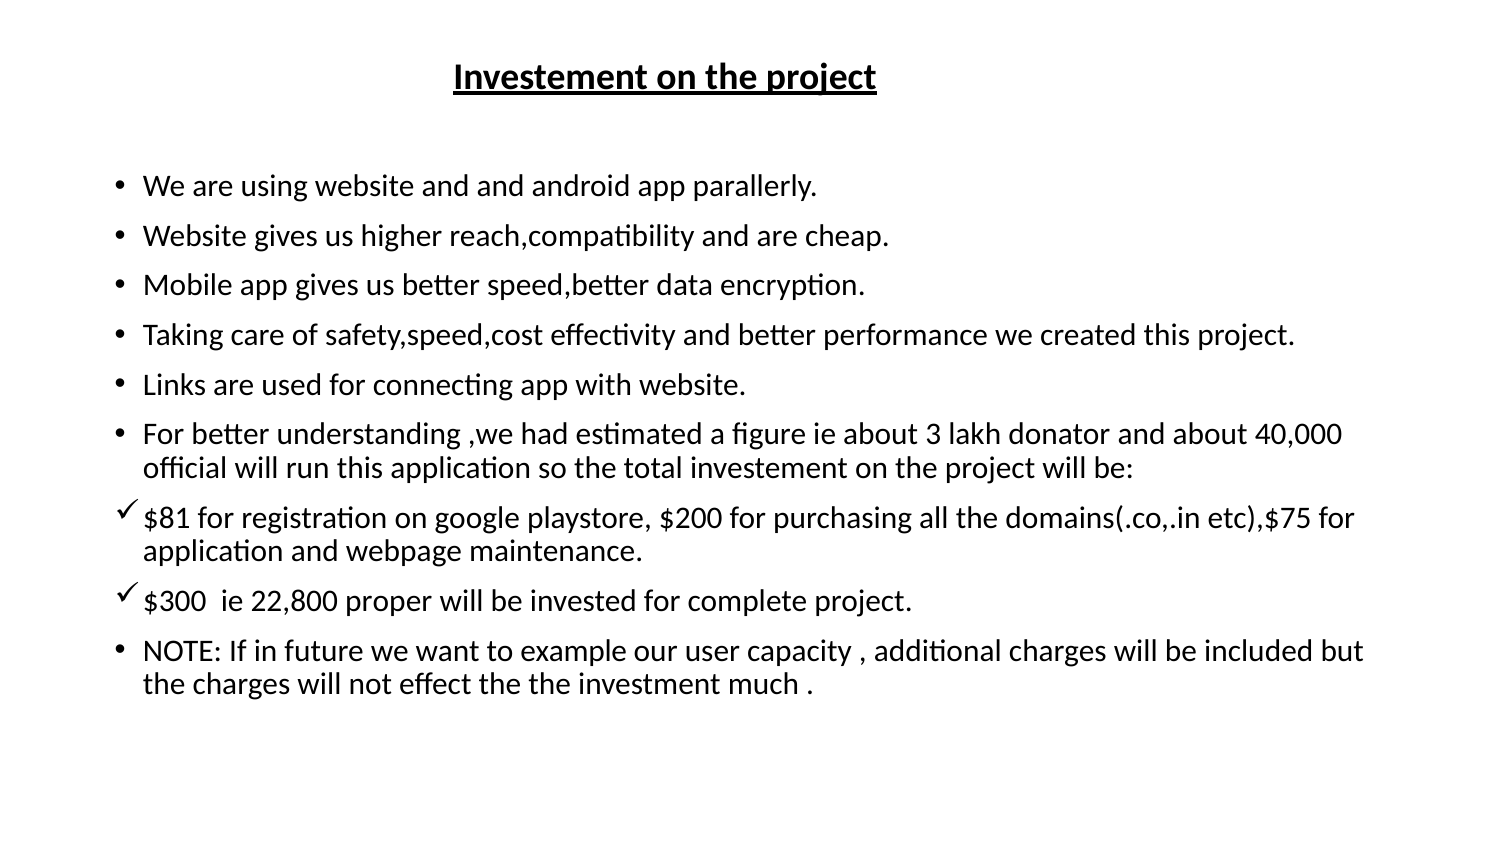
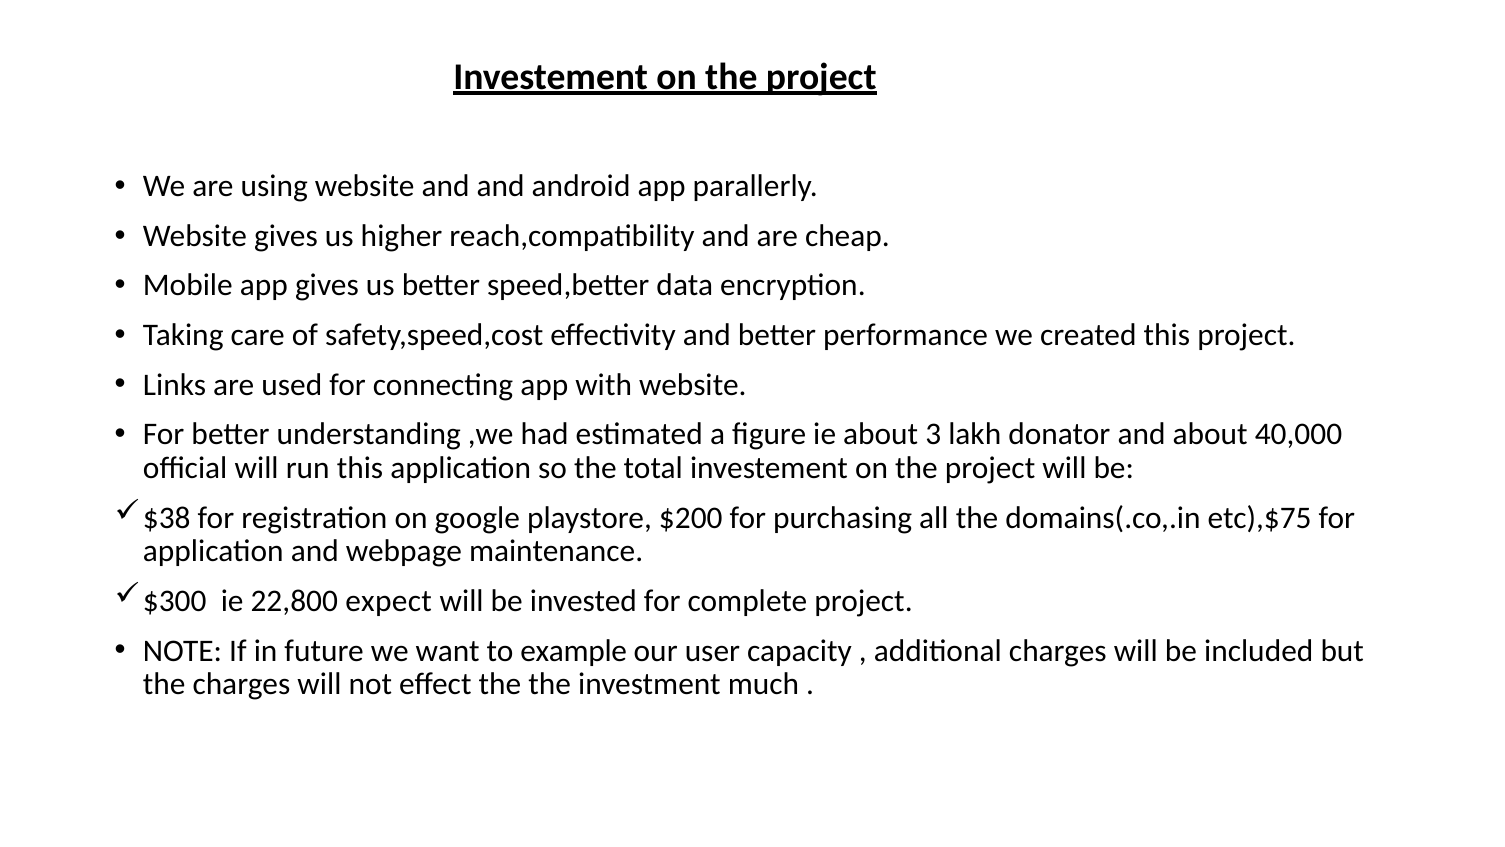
$81: $81 -> $38
proper: proper -> expect
